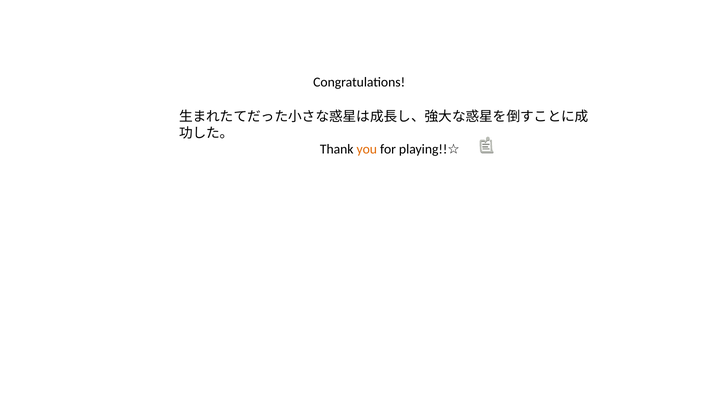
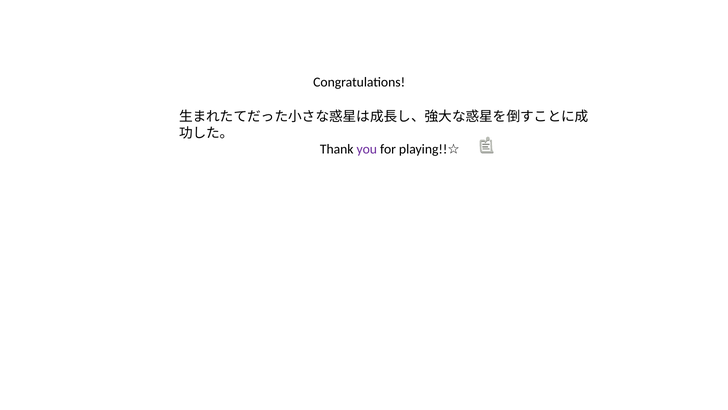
you colour: orange -> purple
